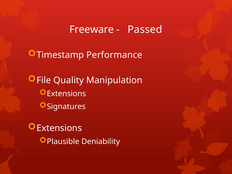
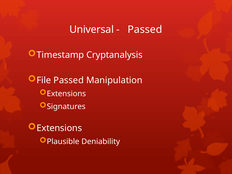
Freeware: Freeware -> Universal
Performance: Performance -> Cryptanalysis
File Quality: Quality -> Passed
